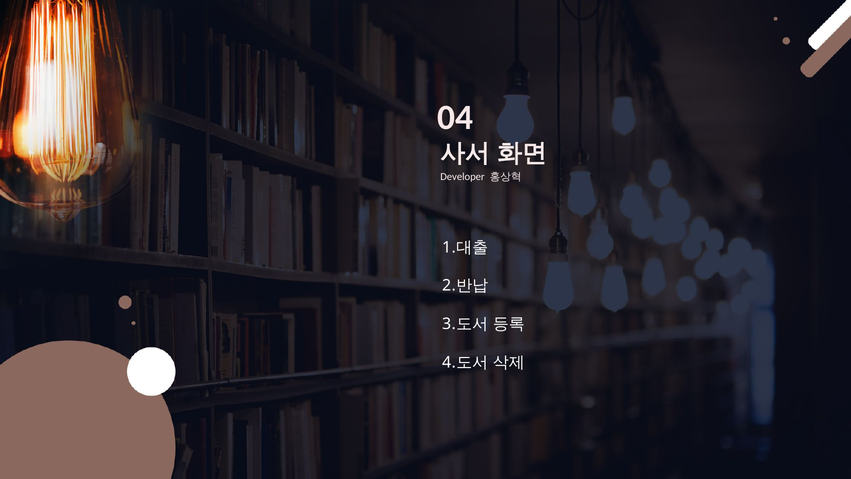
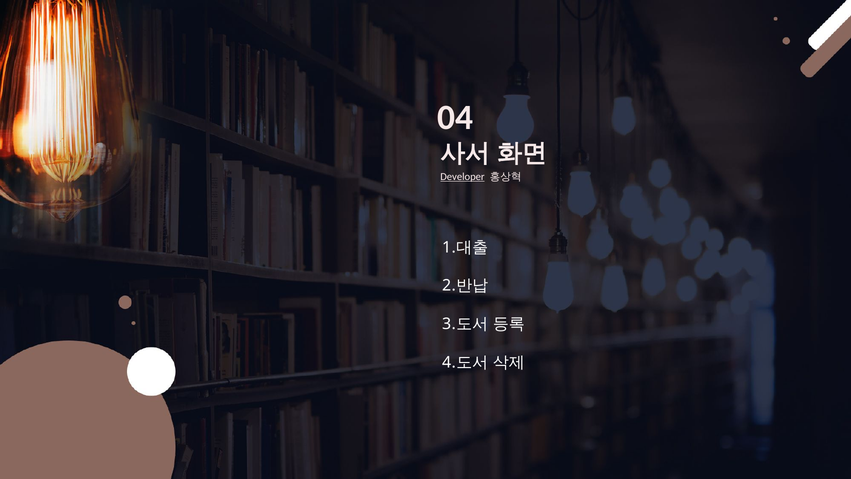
Developer underline: none -> present
